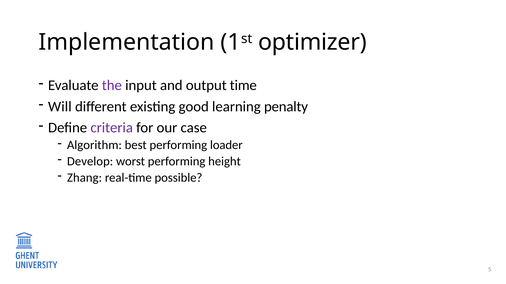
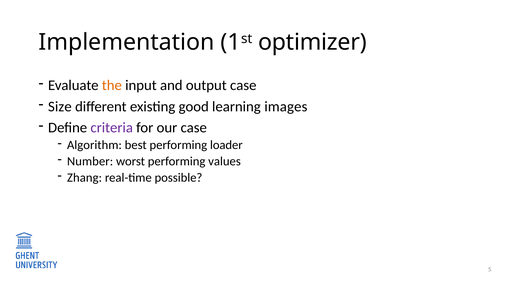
the colour: purple -> orange
output time: time -> case
Will: Will -> Size
penalty: penalty -> images
Develop: Develop -> Number
height: height -> values
